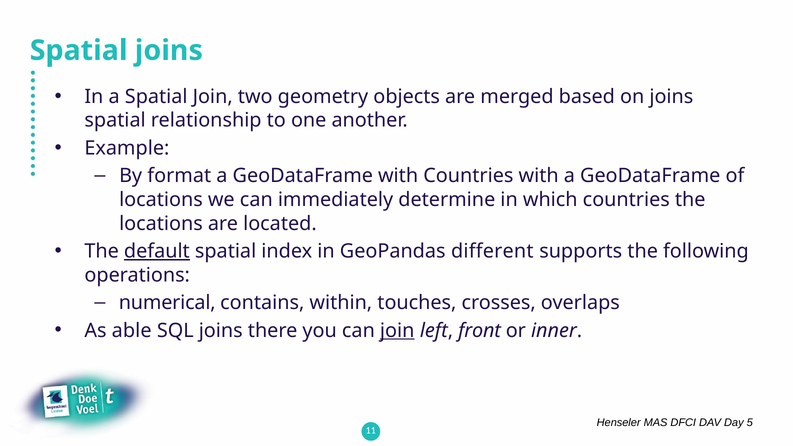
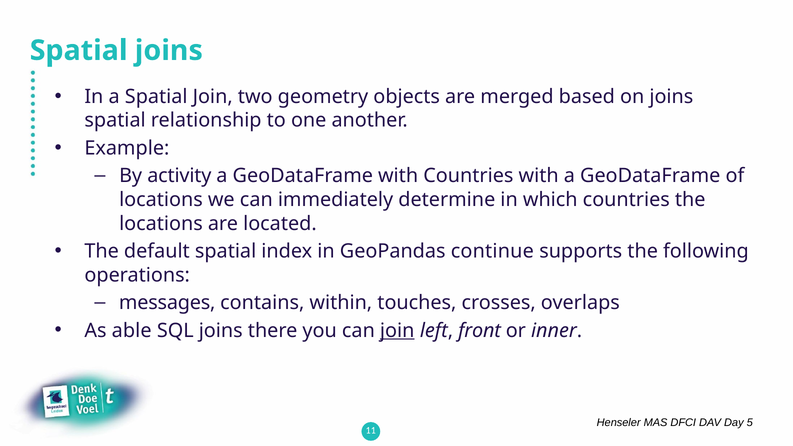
format: format -> activity
default underline: present -> none
different: different -> continue
numerical: numerical -> messages
